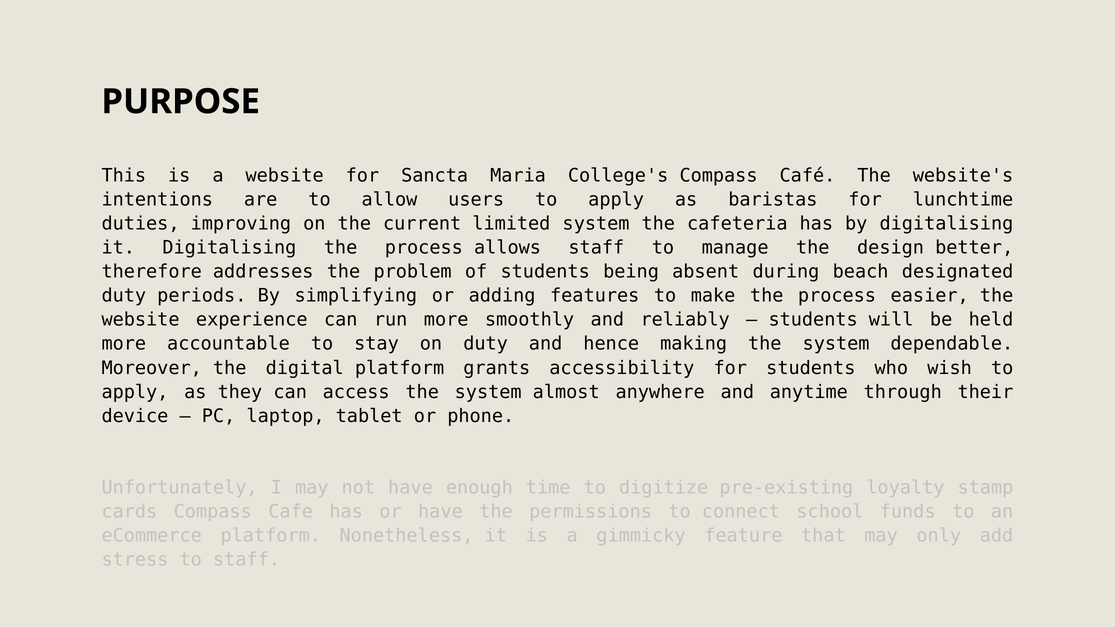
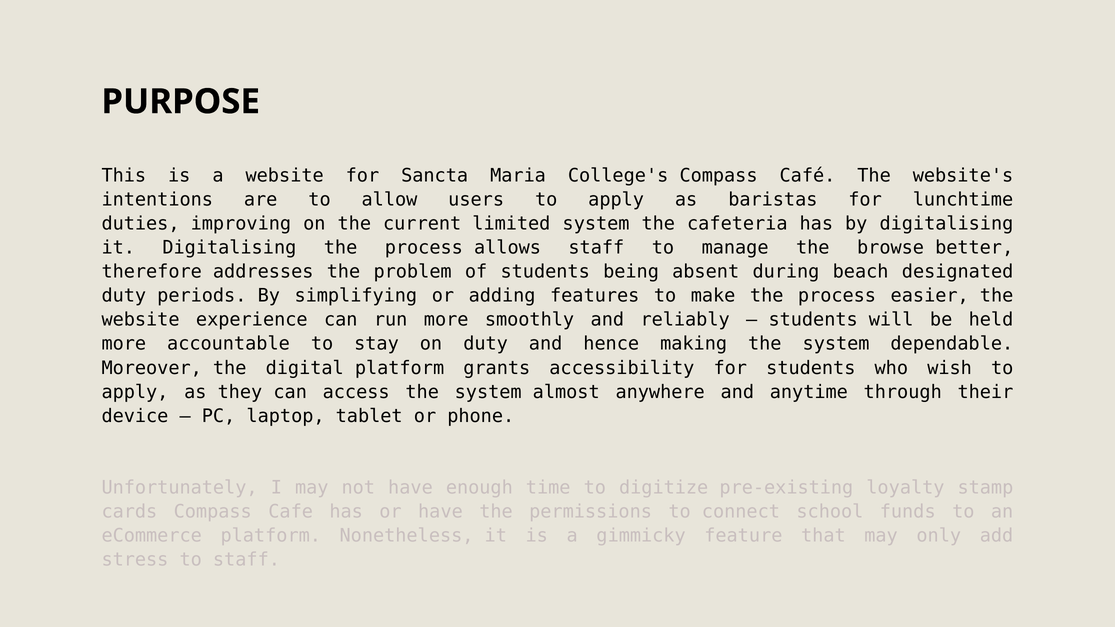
design: design -> browse
